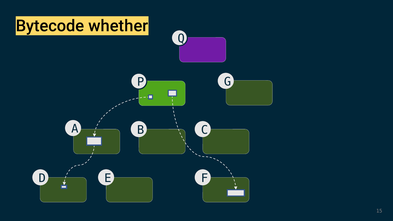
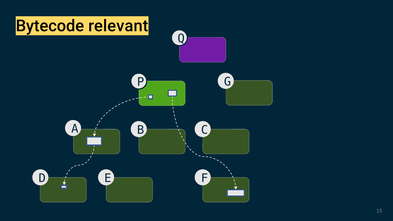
whether: whether -> relevant
